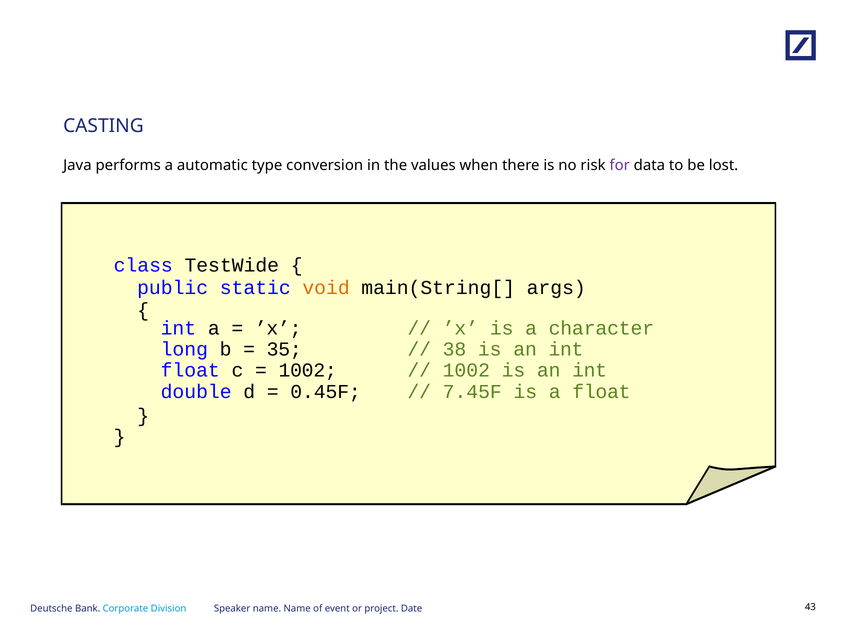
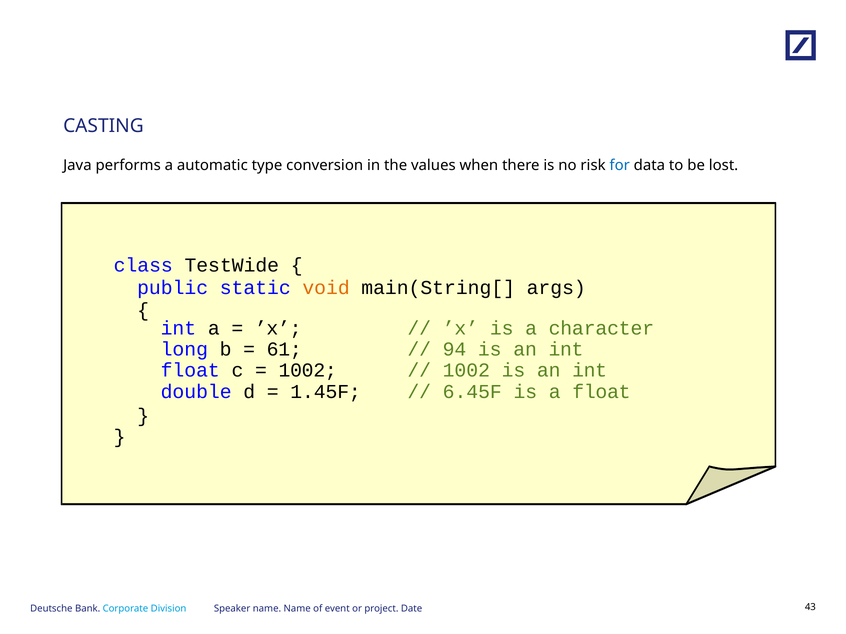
for colour: purple -> blue
35: 35 -> 61
38: 38 -> 94
0.45F: 0.45F -> 1.45F
7.45F: 7.45F -> 6.45F
